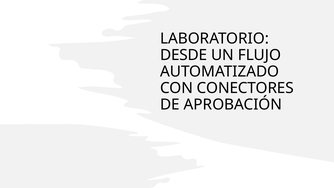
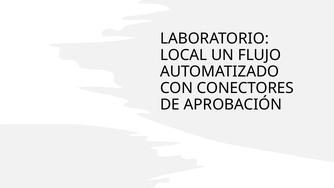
DESDE: DESDE -> LOCAL
